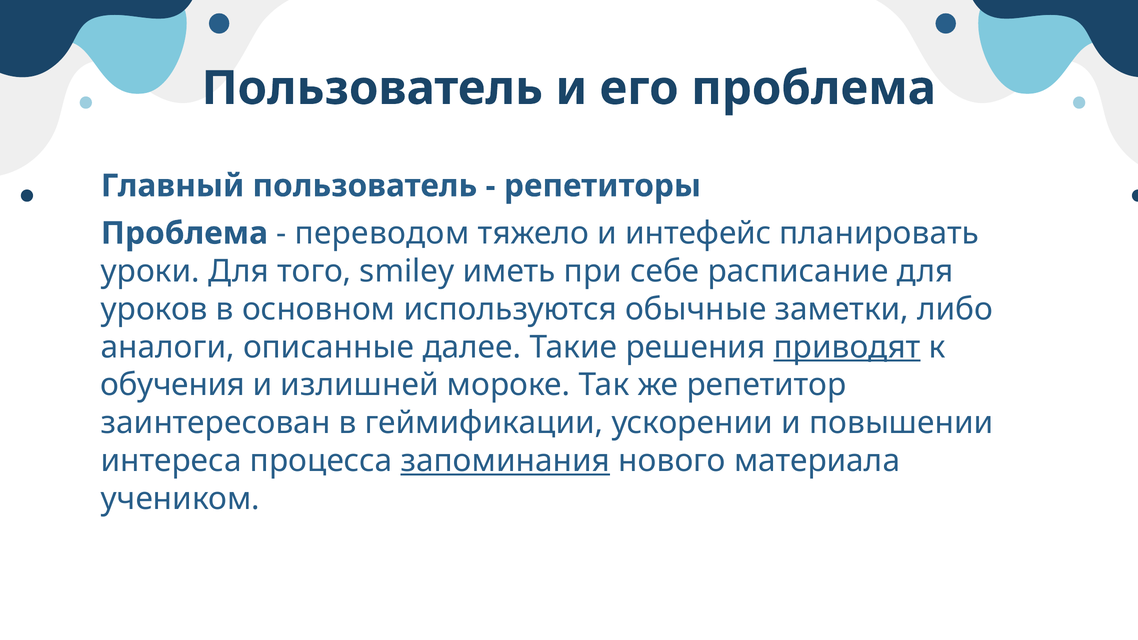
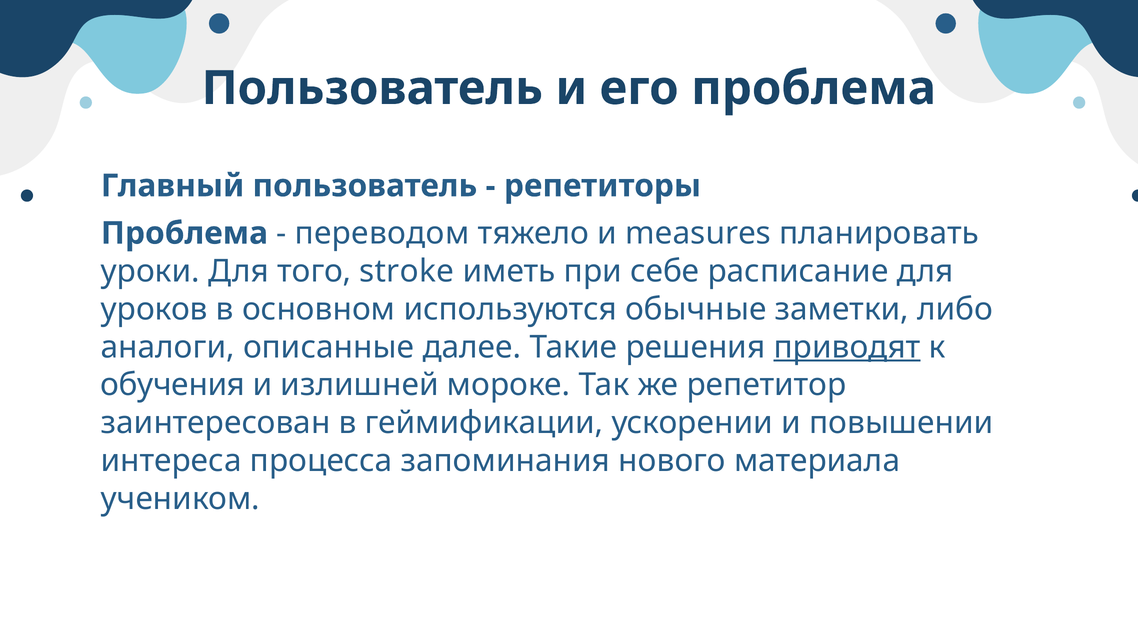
интефейс: интефейс -> measures
smiley: smiley -> stroke
запоминания underline: present -> none
